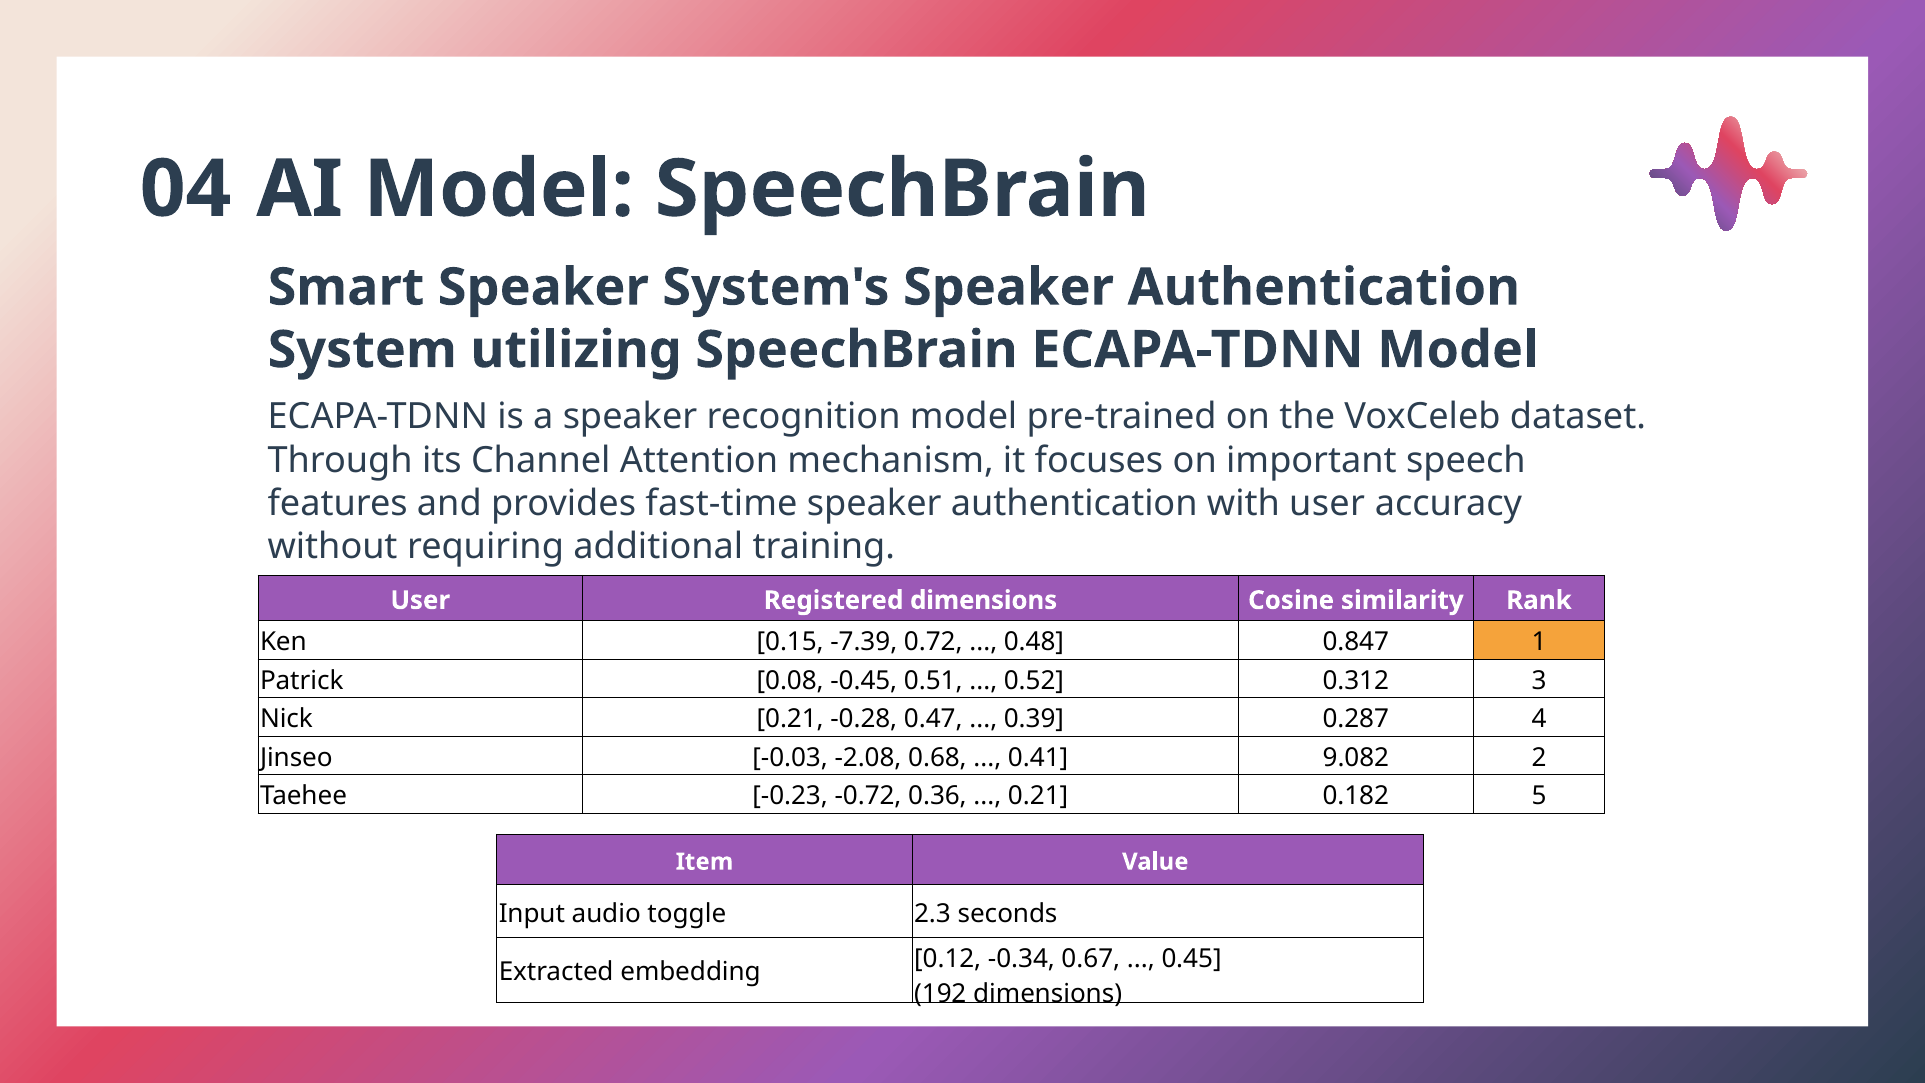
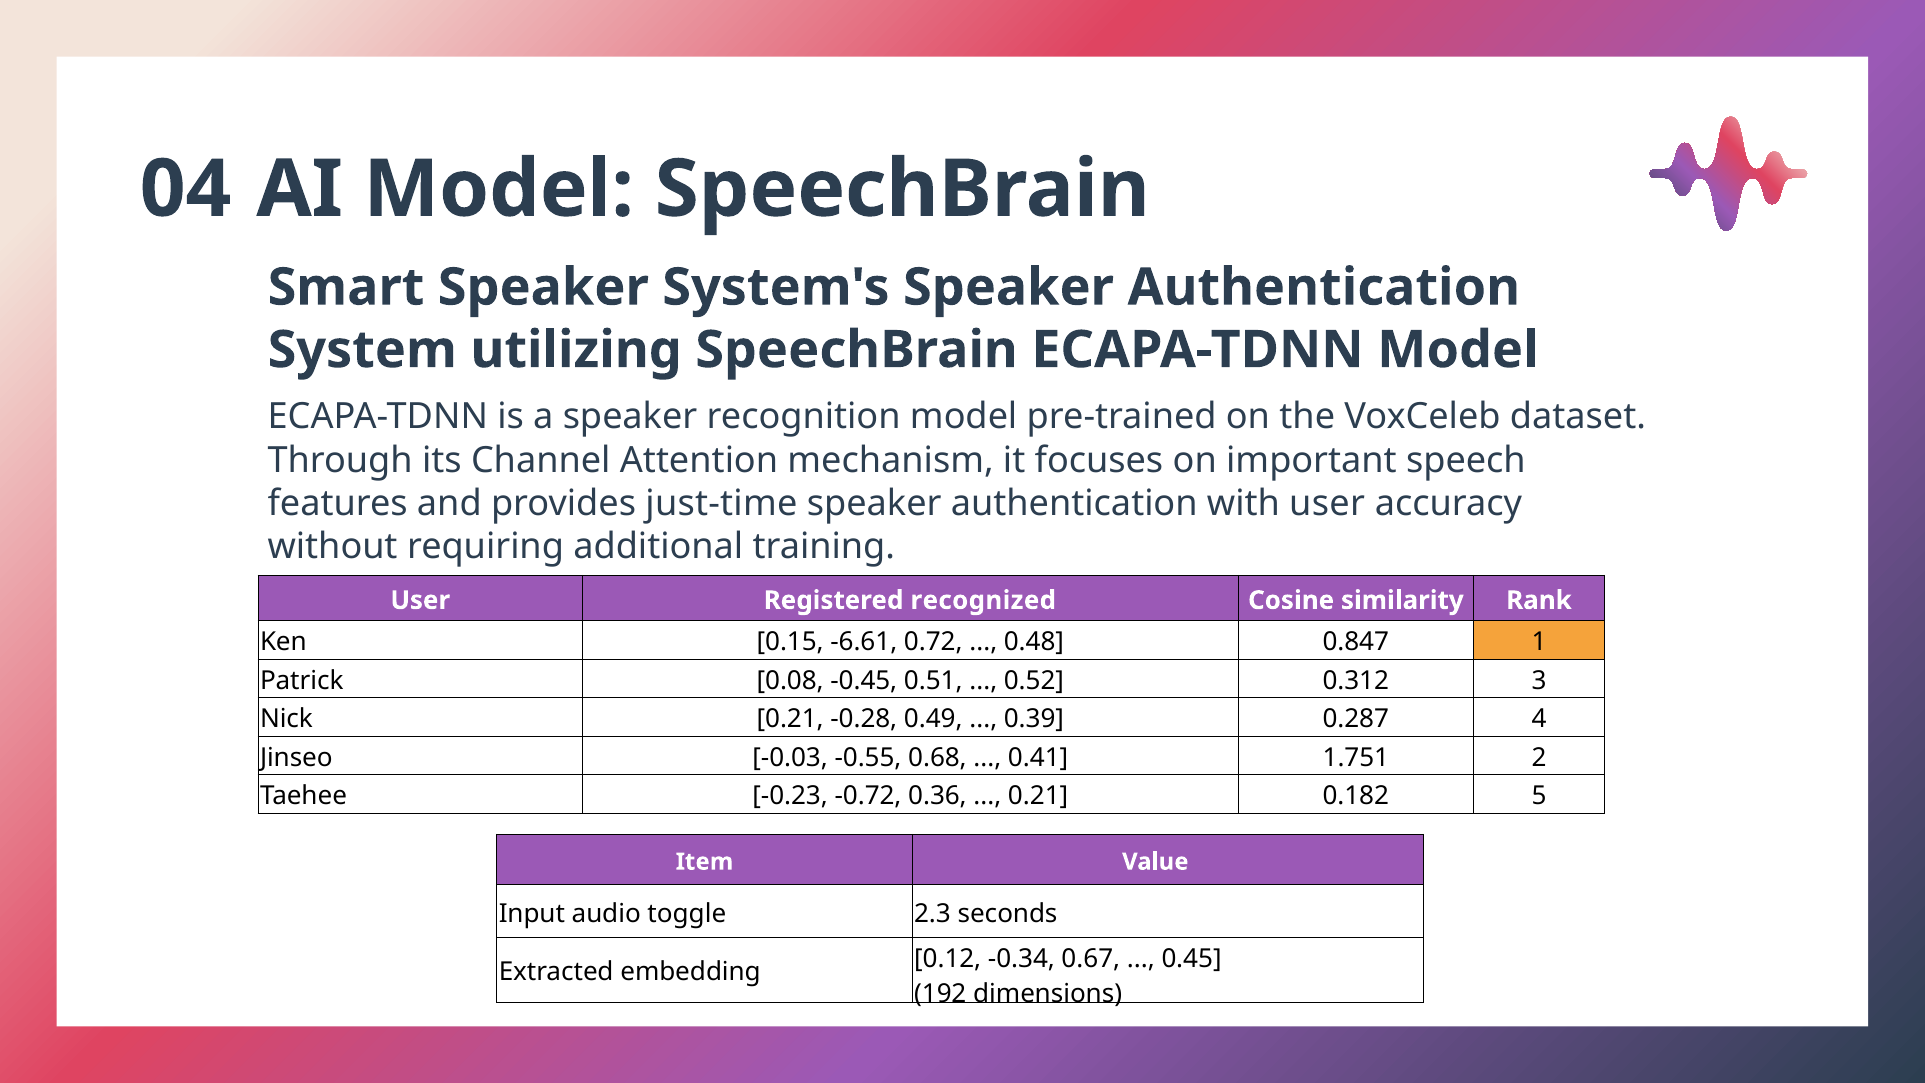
fast-time: fast-time -> just-time
Registered dimensions: dimensions -> recognized
-7.39: -7.39 -> -6.61
0.47: 0.47 -> 0.49
-2.08: -2.08 -> -0.55
9.082: 9.082 -> 1.751
